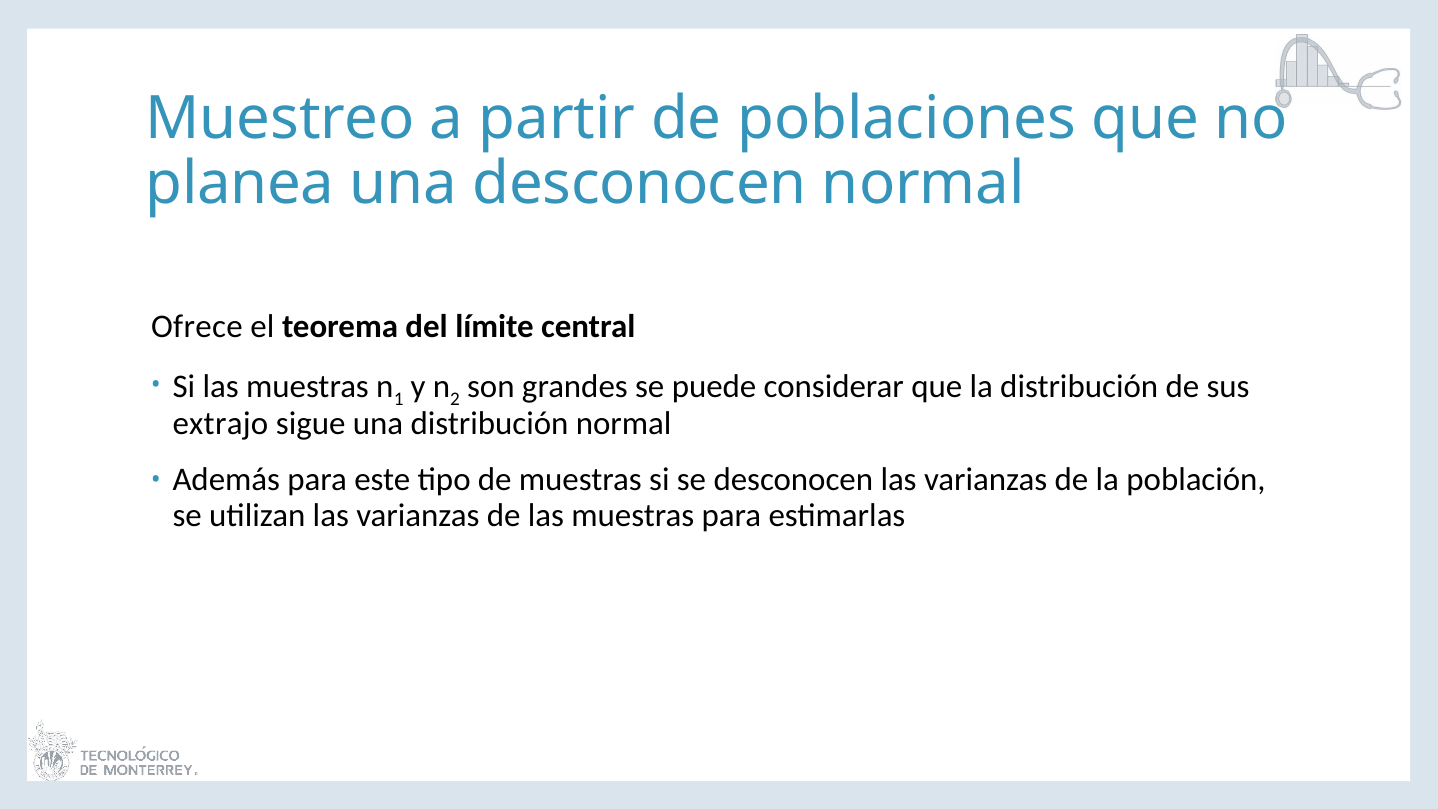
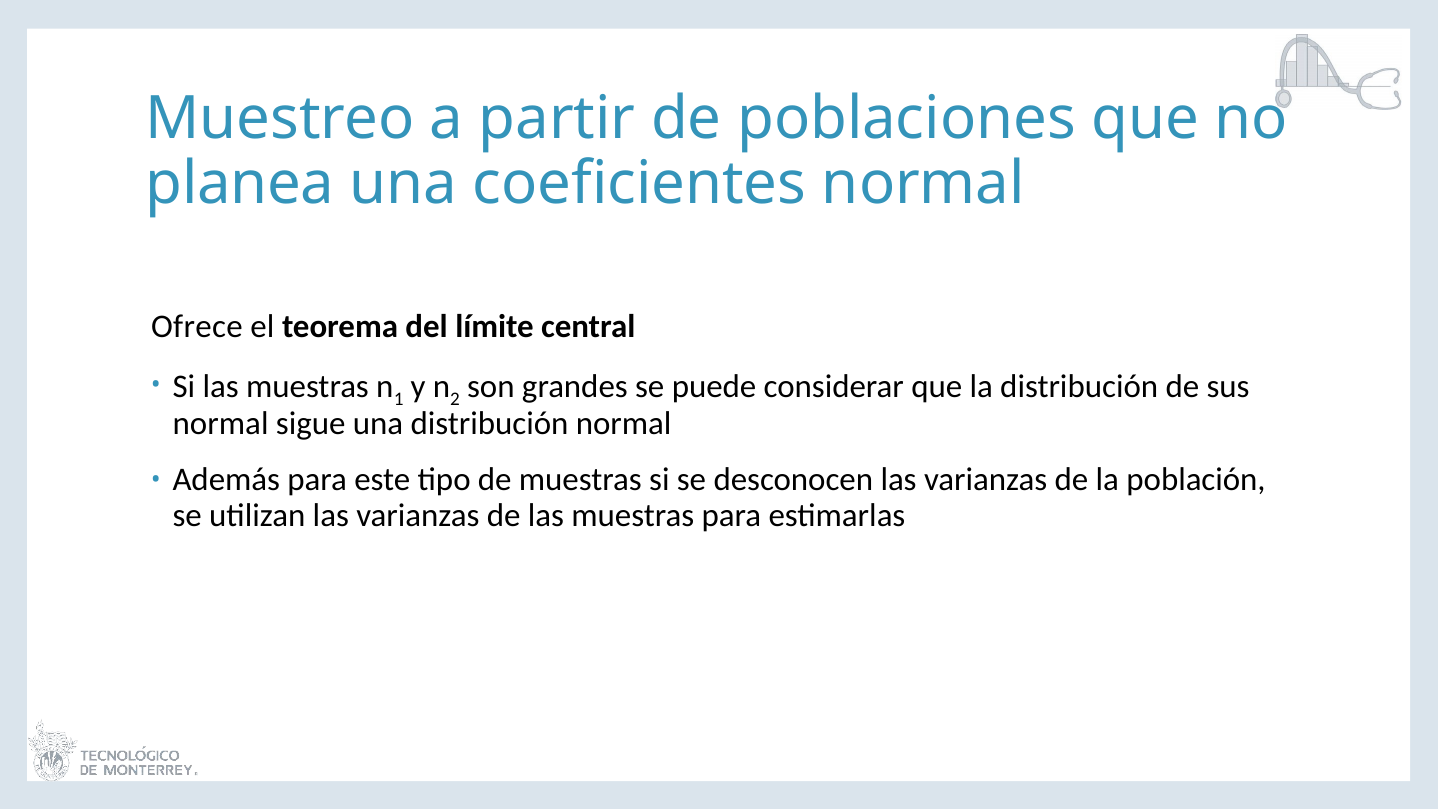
una desconocen: desconocen -> coeficientes
extrajo at (220, 423): extrajo -> normal
